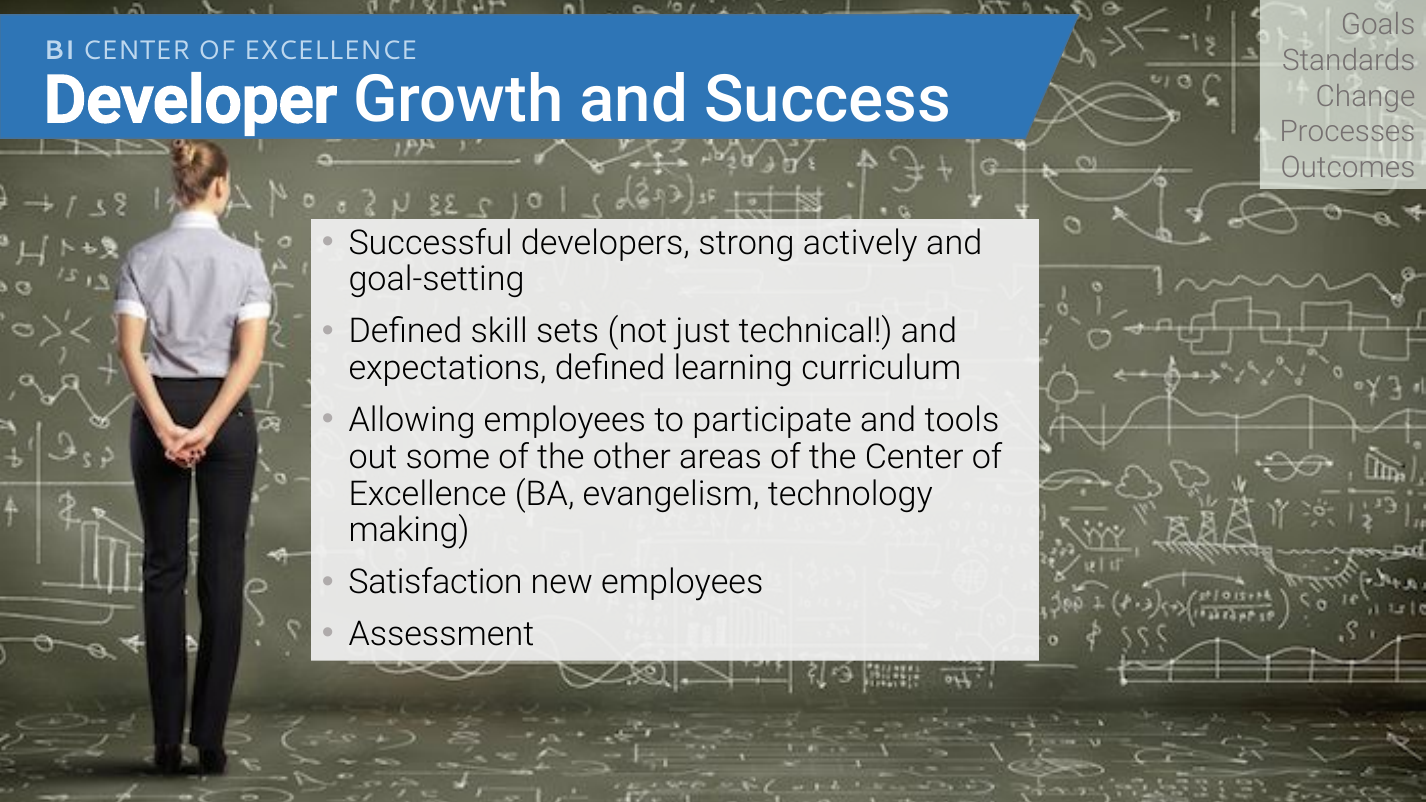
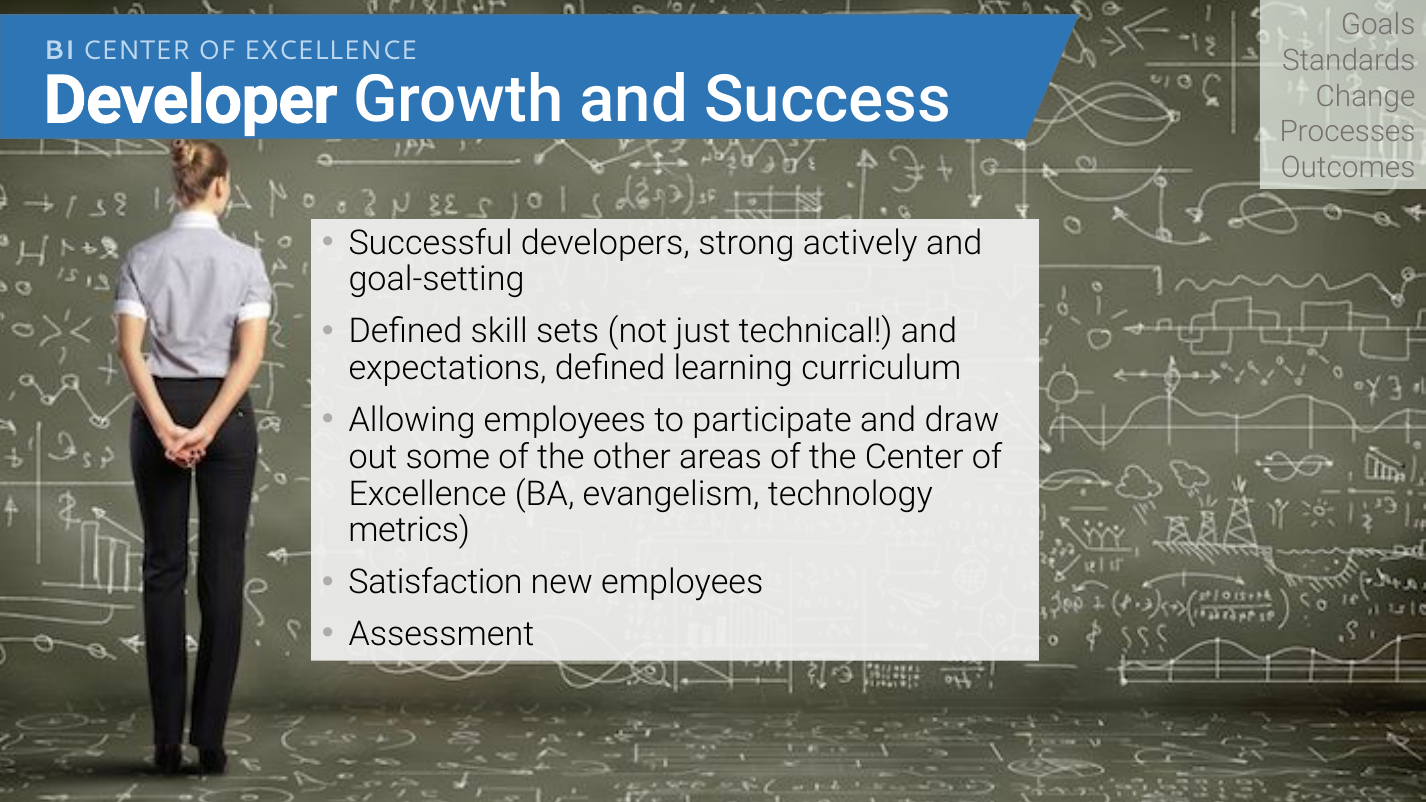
tools: tools -> draw
making: making -> metrics
